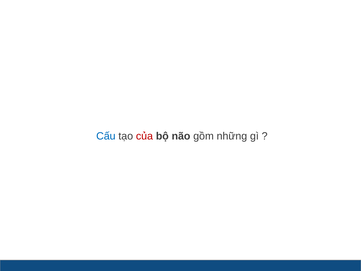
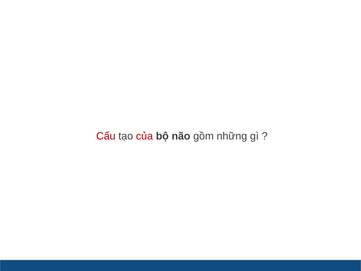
Cấu colour: blue -> red
